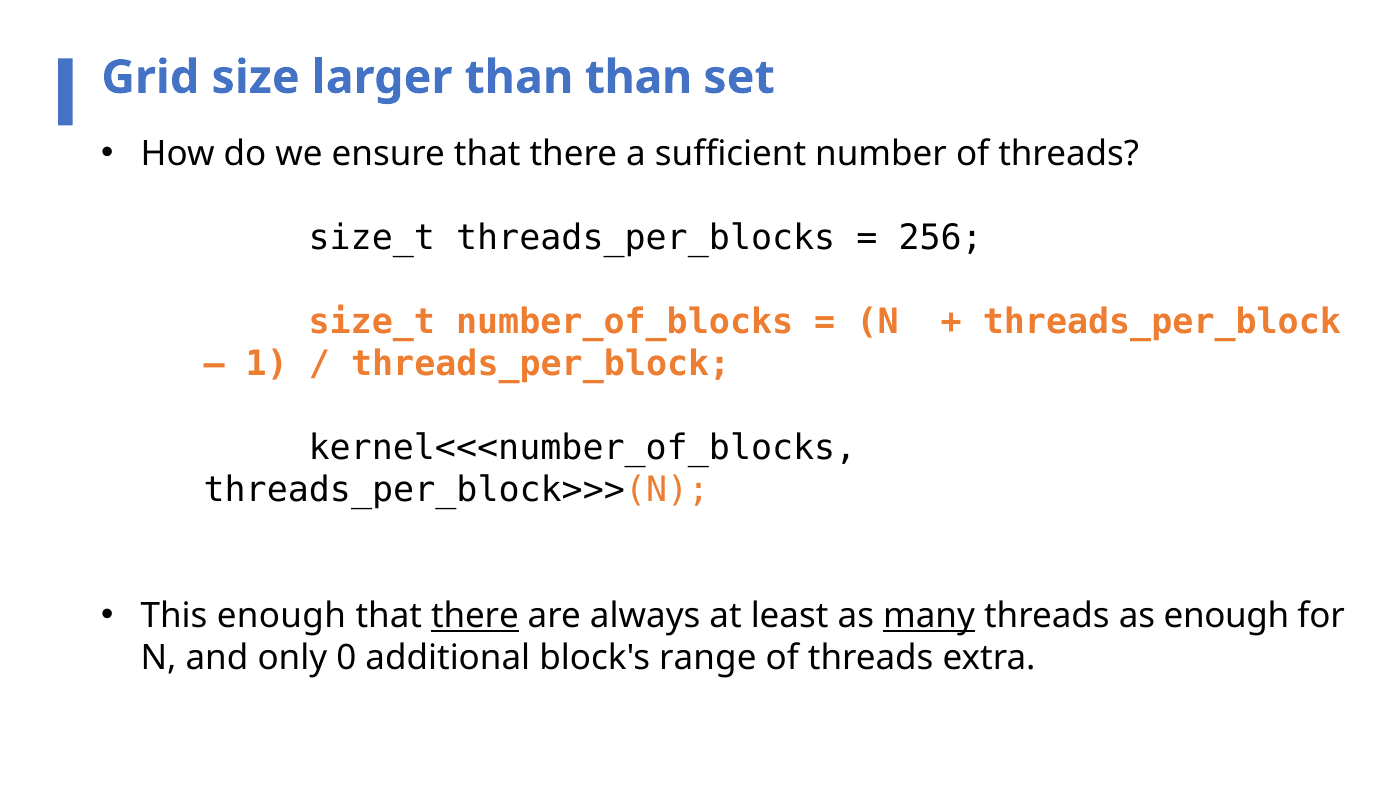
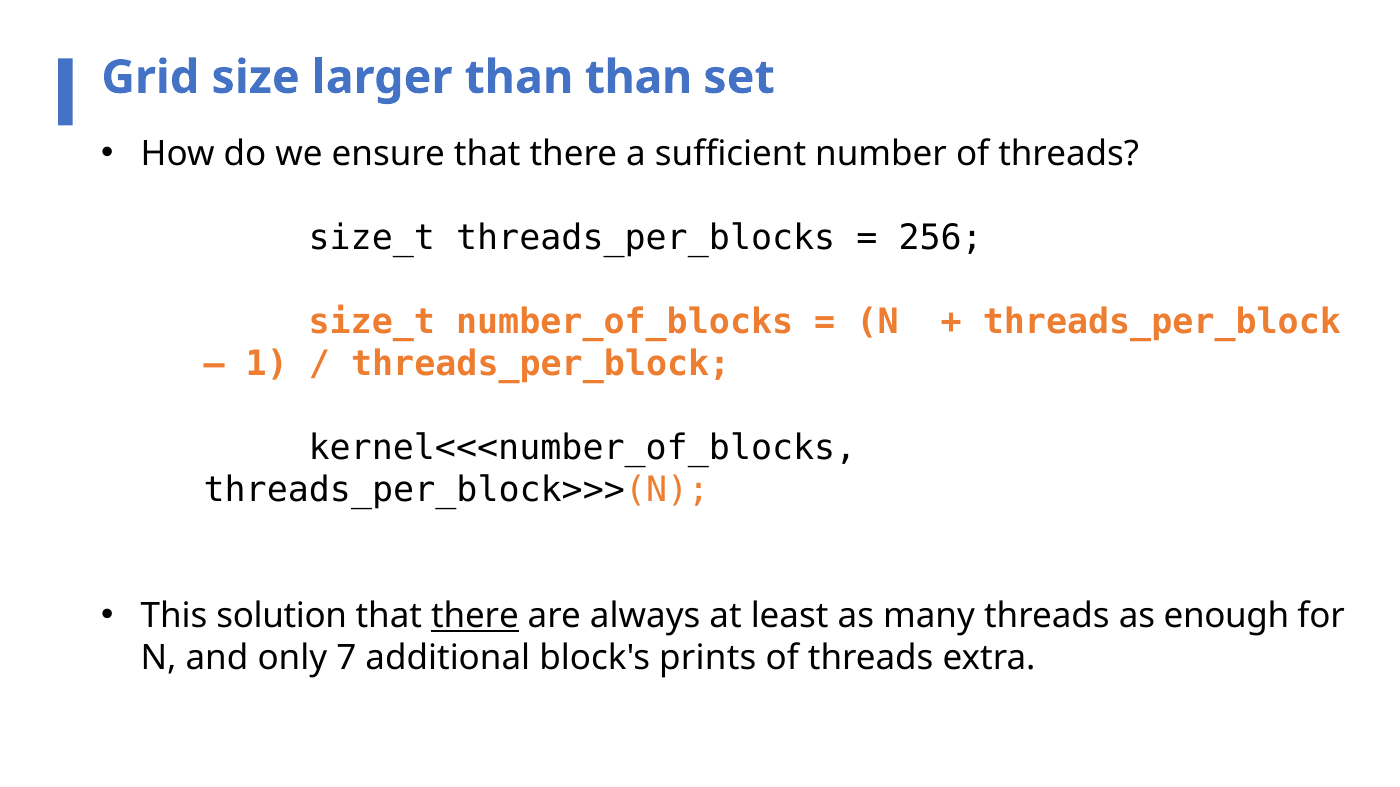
This enough: enough -> solution
many underline: present -> none
0: 0 -> 7
range: range -> prints
